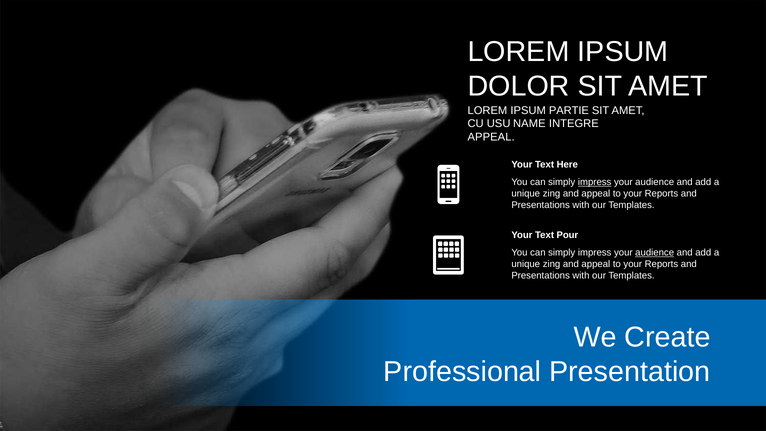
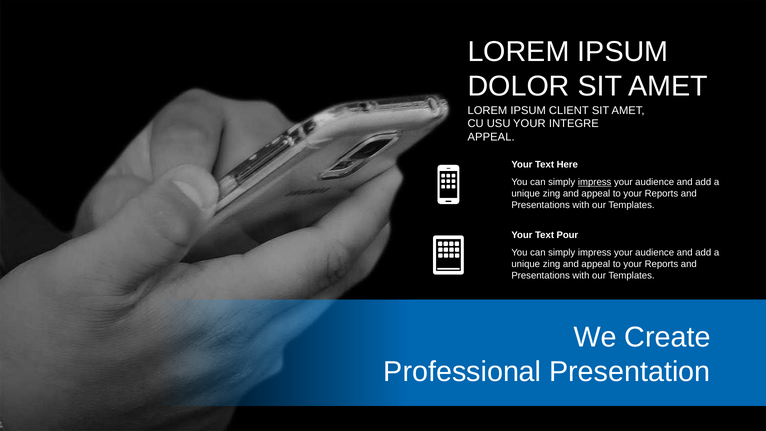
PARTIE: PARTIE -> CLIENT
USU NAME: NAME -> YOUR
audience at (655, 253) underline: present -> none
